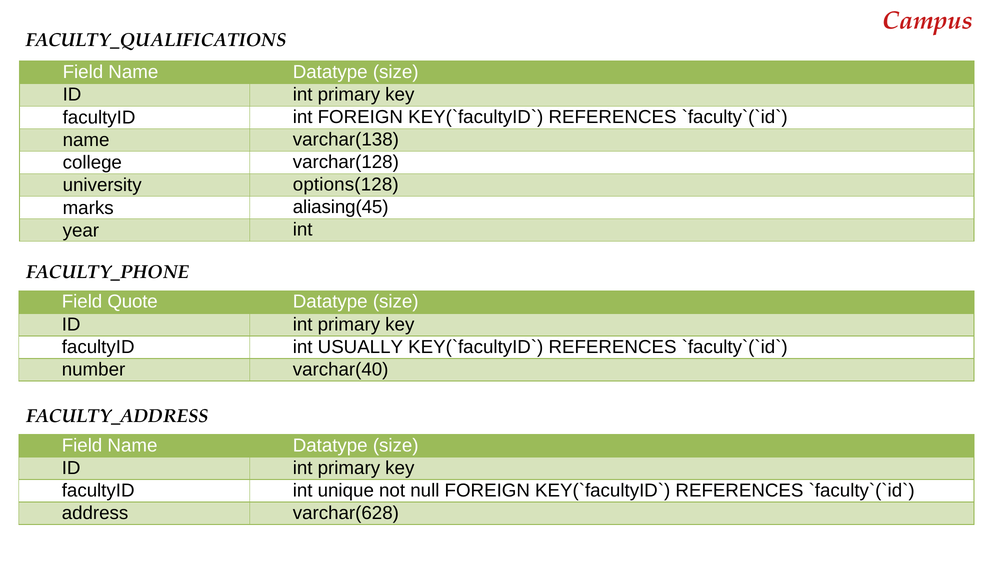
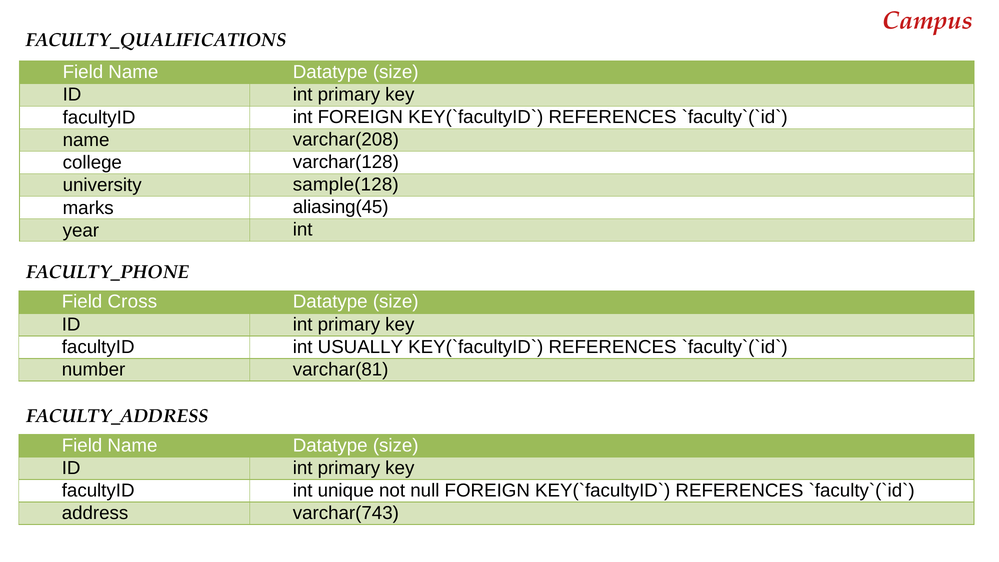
varchar(138: varchar(138 -> varchar(208
options(128: options(128 -> sample(128
Quote: Quote -> Cross
varchar(40: varchar(40 -> varchar(81
varchar(628: varchar(628 -> varchar(743
